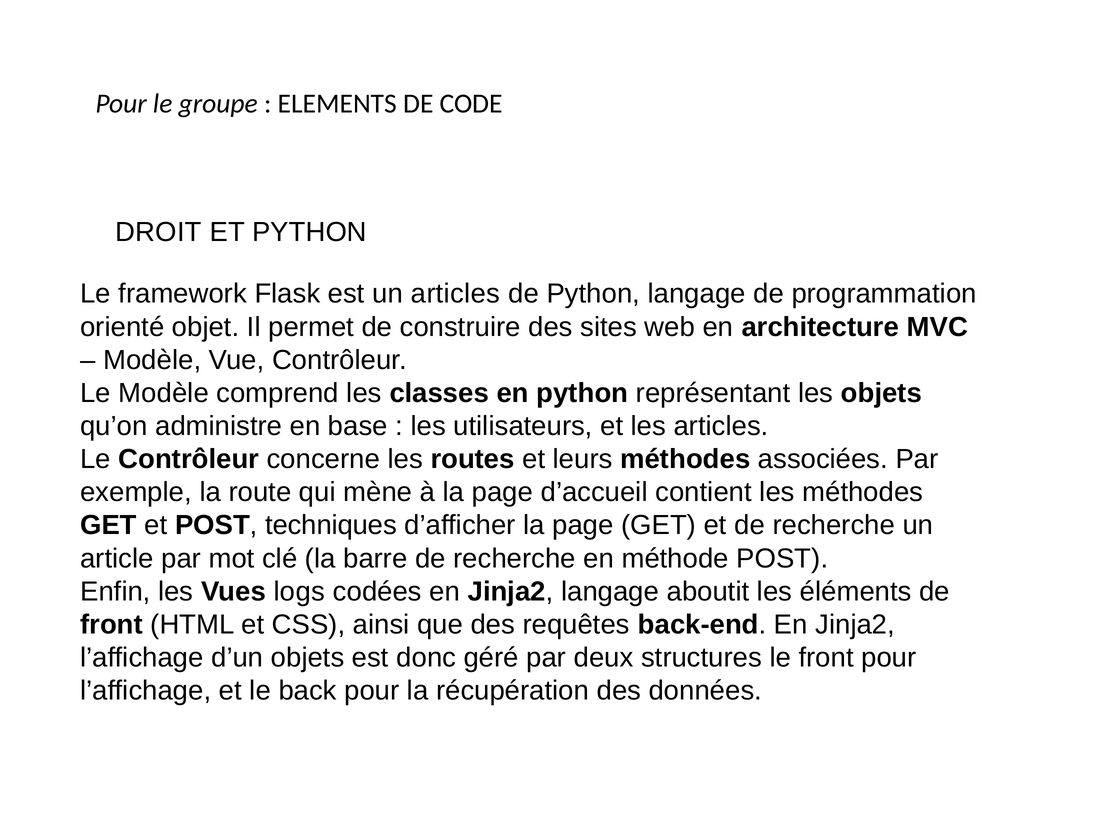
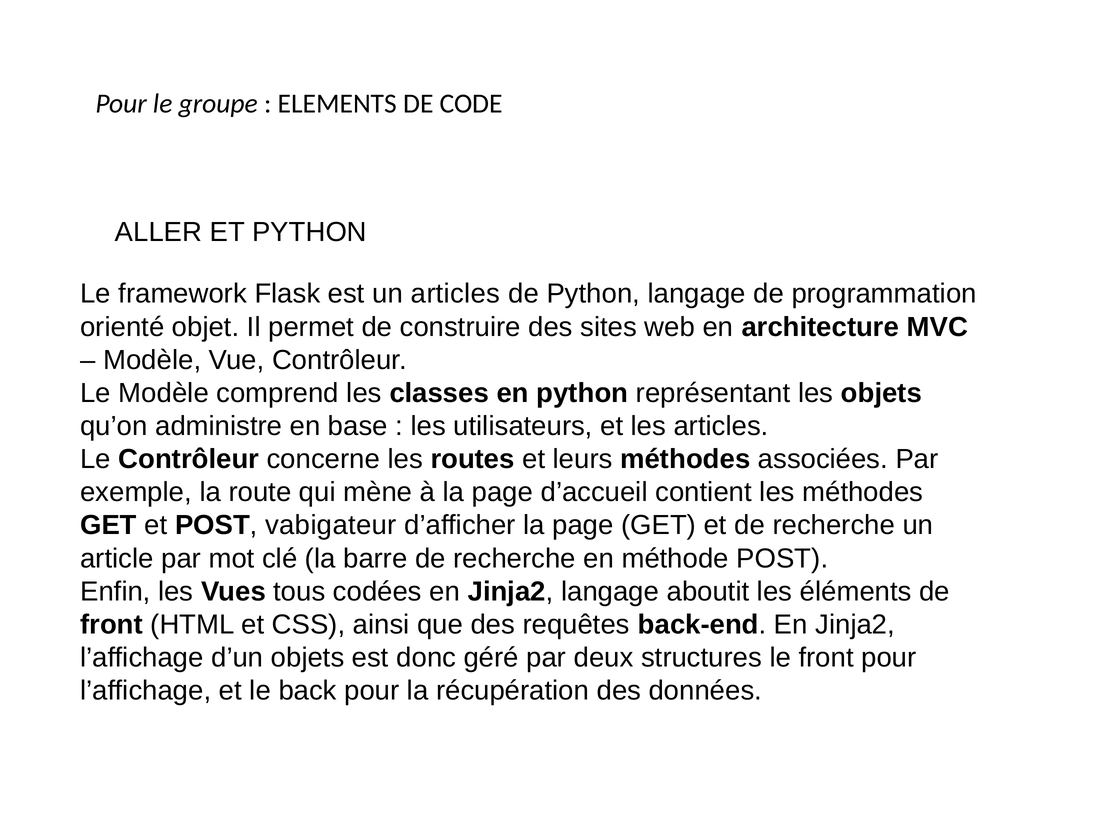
DROIT: DROIT -> ALLER
techniques: techniques -> vabigateur
logs: logs -> tous
